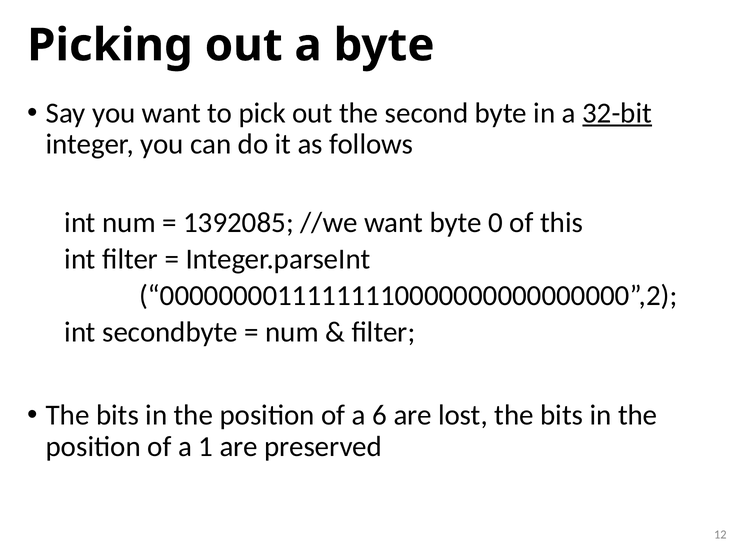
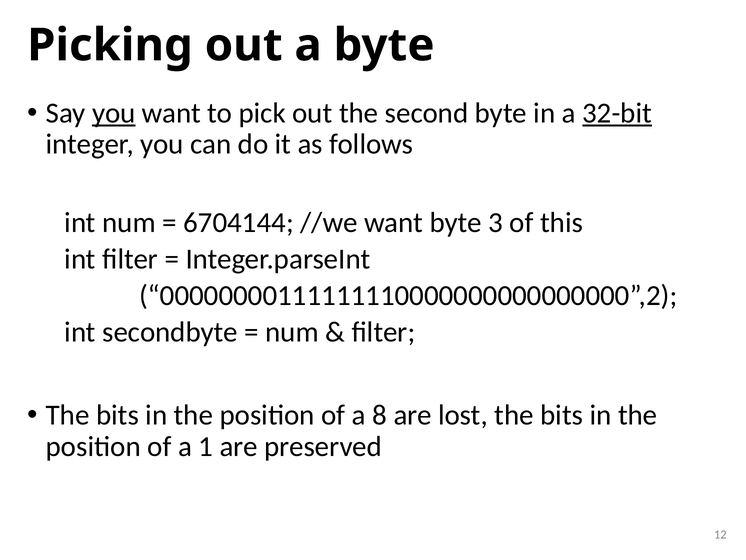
you at (114, 113) underline: none -> present
1392085: 1392085 -> 6704144
0: 0 -> 3
6: 6 -> 8
